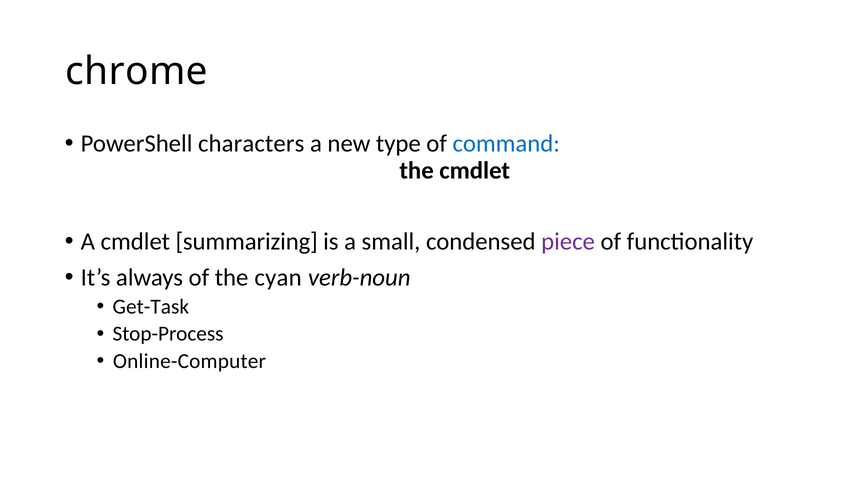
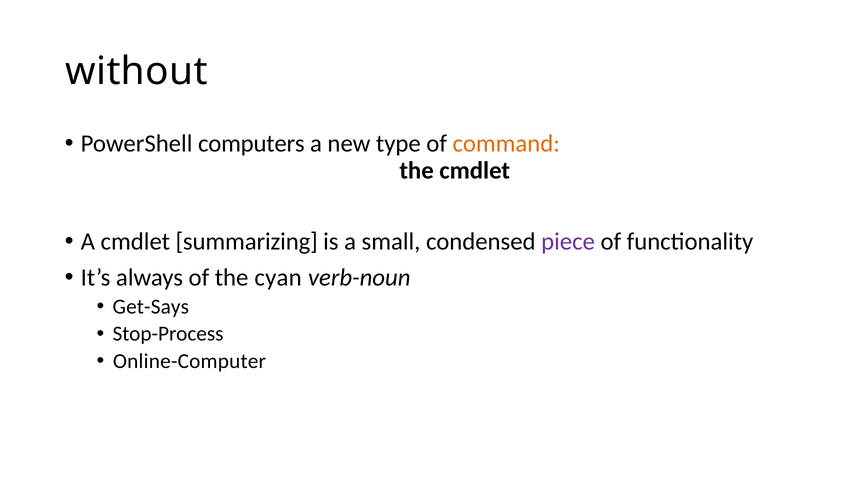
chrome: chrome -> without
characters: characters -> computers
command colour: blue -> orange
Get-Task: Get-Task -> Get-Says
